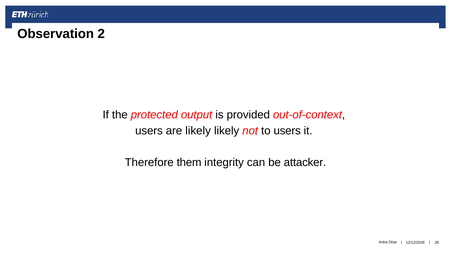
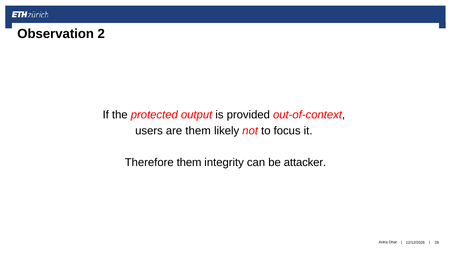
are likely: likely -> them
to users: users -> focus
